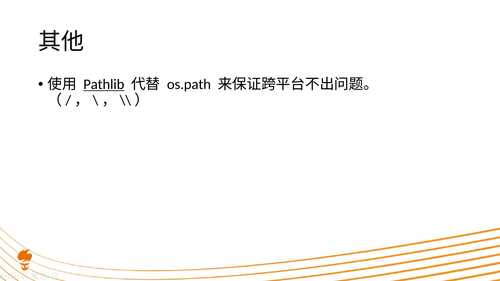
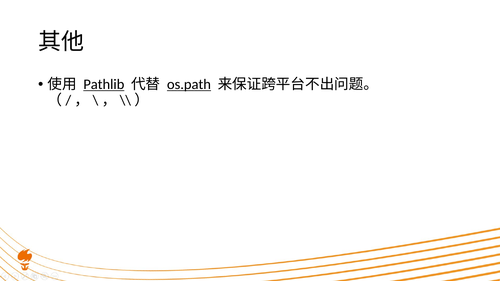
os.path underline: none -> present
